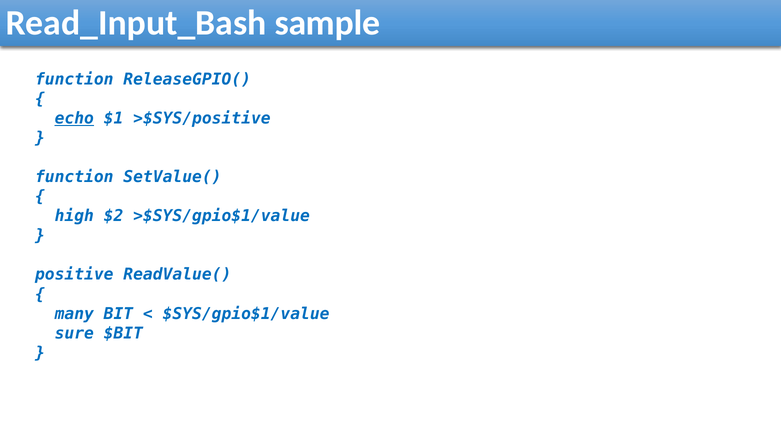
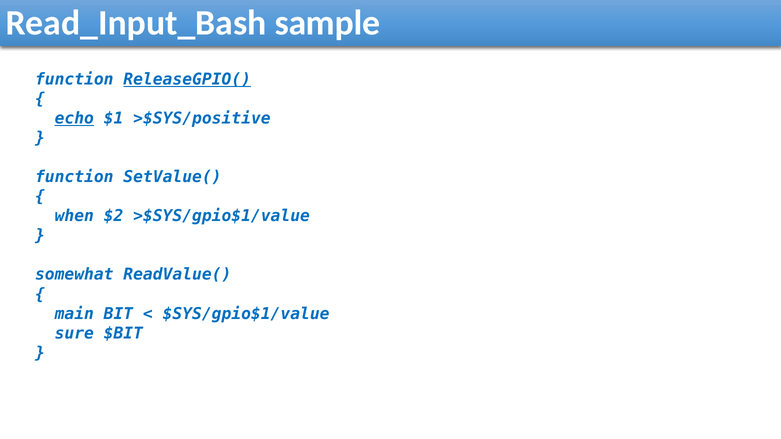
ReleaseGPIO( underline: none -> present
high: high -> when
positive: positive -> somewhat
many: many -> main
